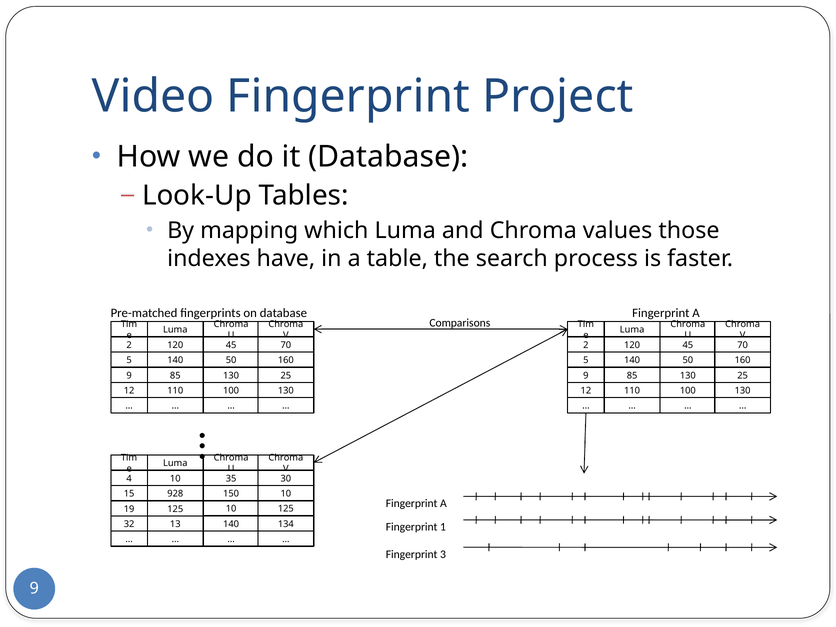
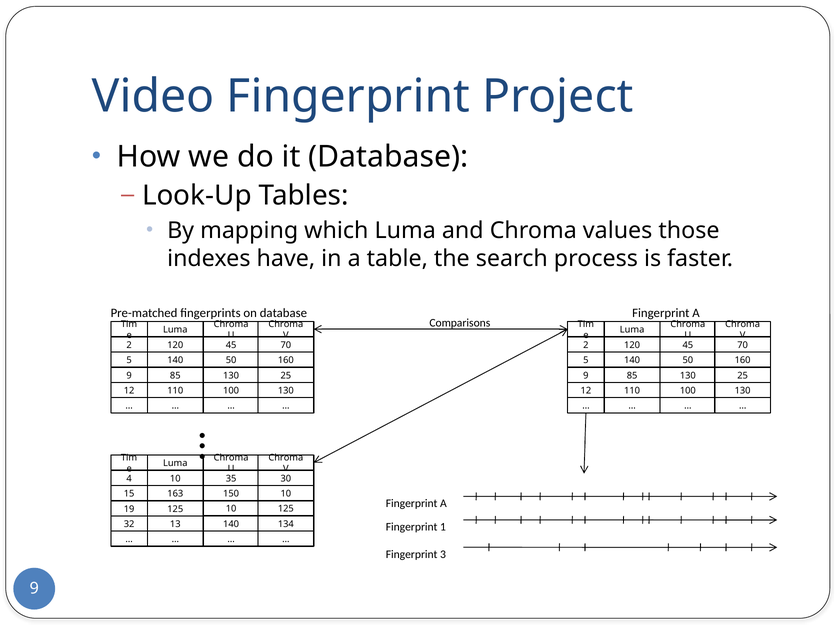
928: 928 -> 163
